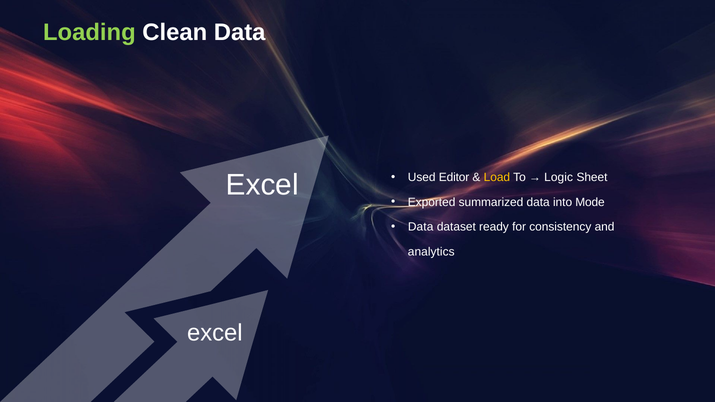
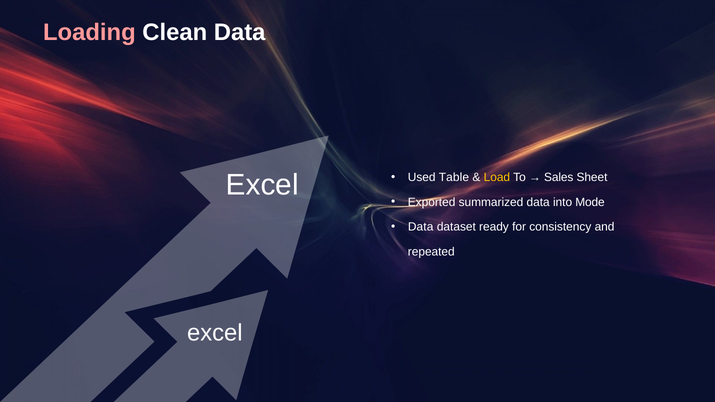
Loading colour: light green -> pink
Editor: Editor -> Table
Logic: Logic -> Sales
analytics: analytics -> repeated
